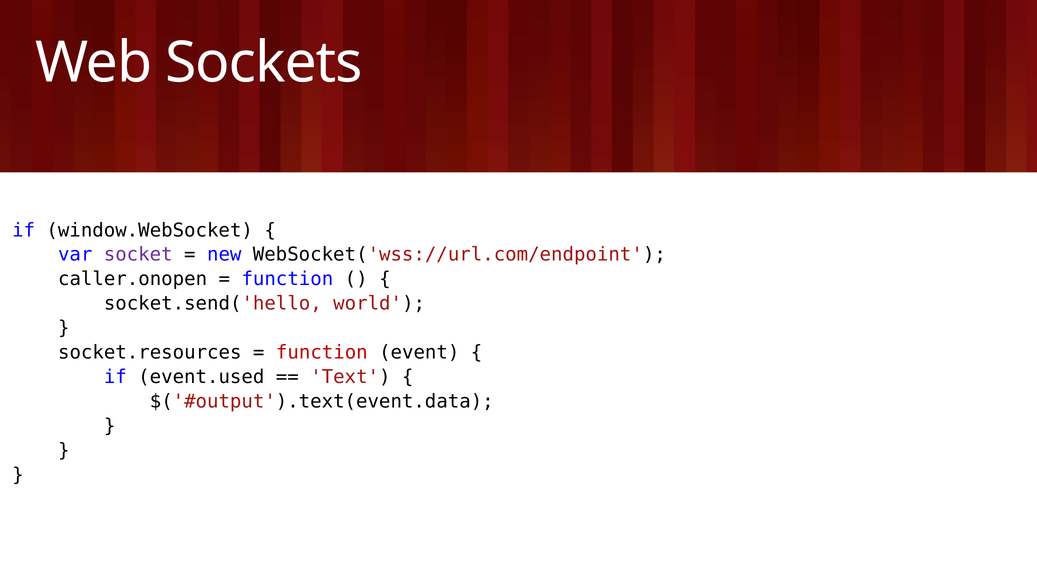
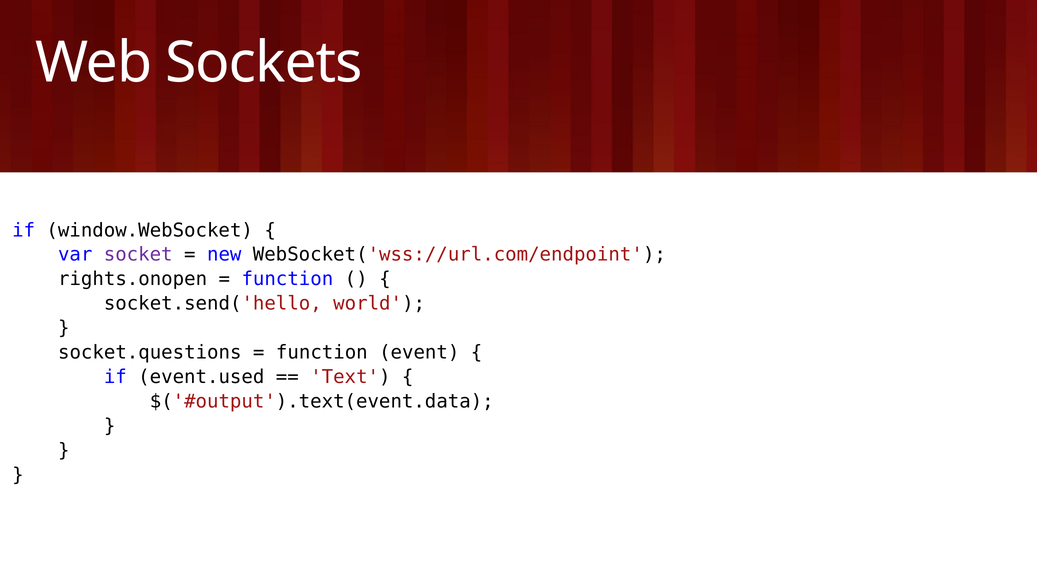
caller.onopen: caller.onopen -> rights.onopen
socket.resources: socket.resources -> socket.questions
function at (322, 353) colour: red -> black
